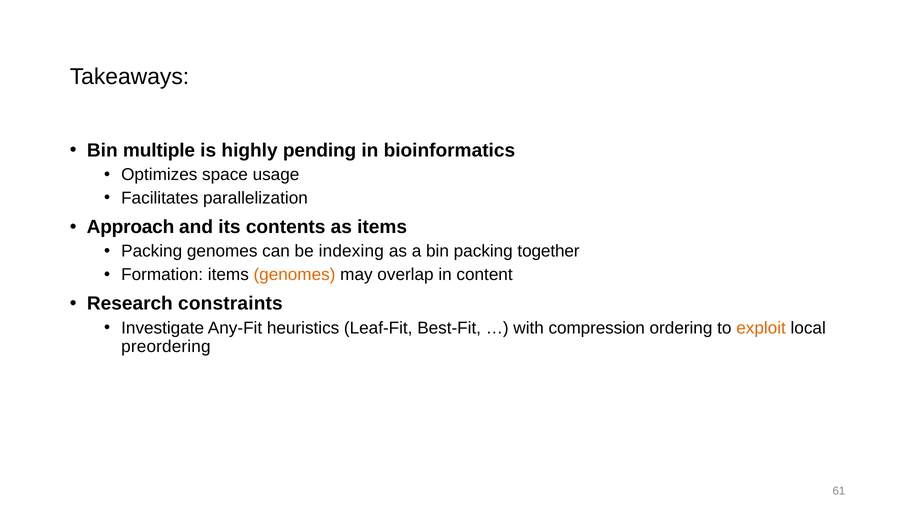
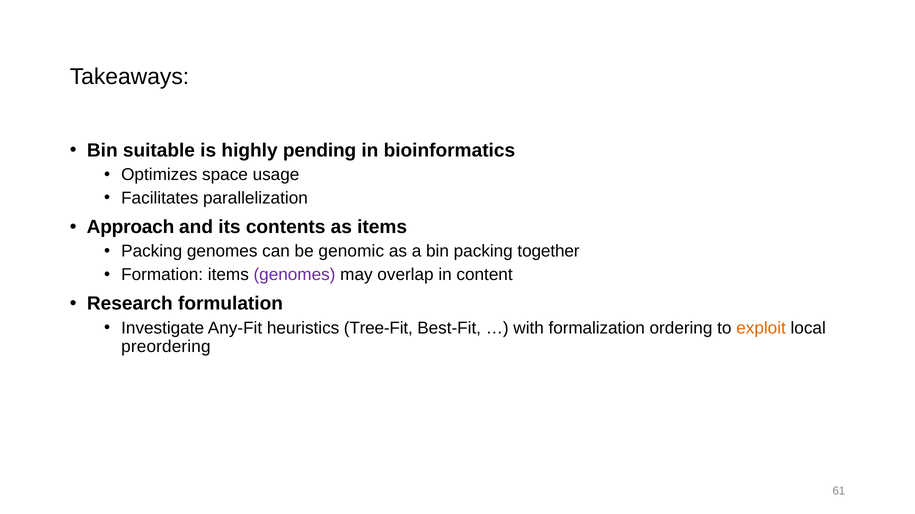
multiple: multiple -> suitable
indexing: indexing -> genomic
genomes at (294, 275) colour: orange -> purple
constraints: constraints -> formulation
Leaf-Fit: Leaf-Fit -> Tree-Fit
compression: compression -> formalization
